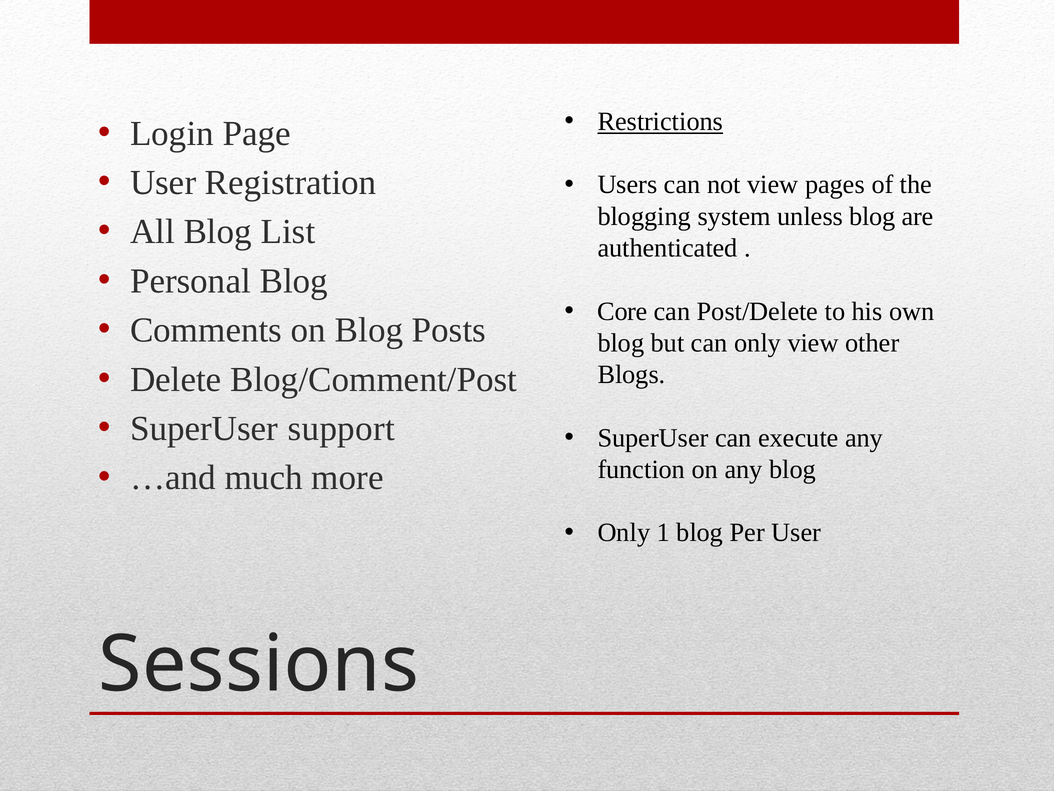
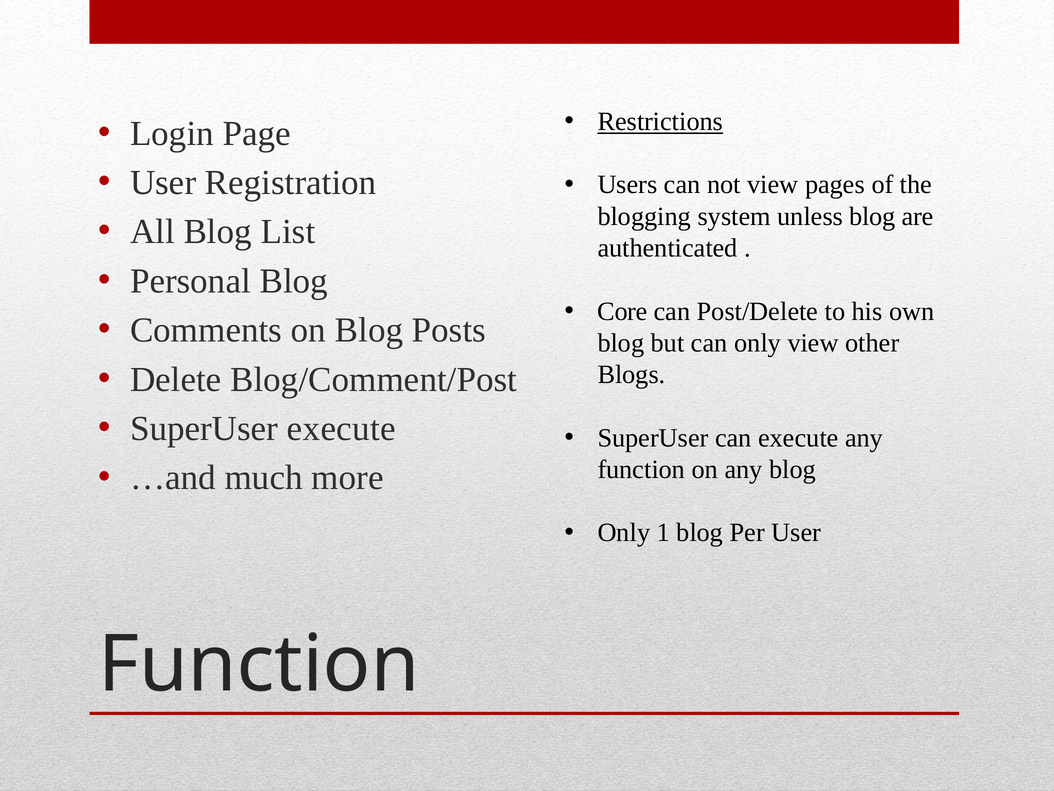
SuperUser support: support -> execute
Sessions at (259, 664): Sessions -> Function
